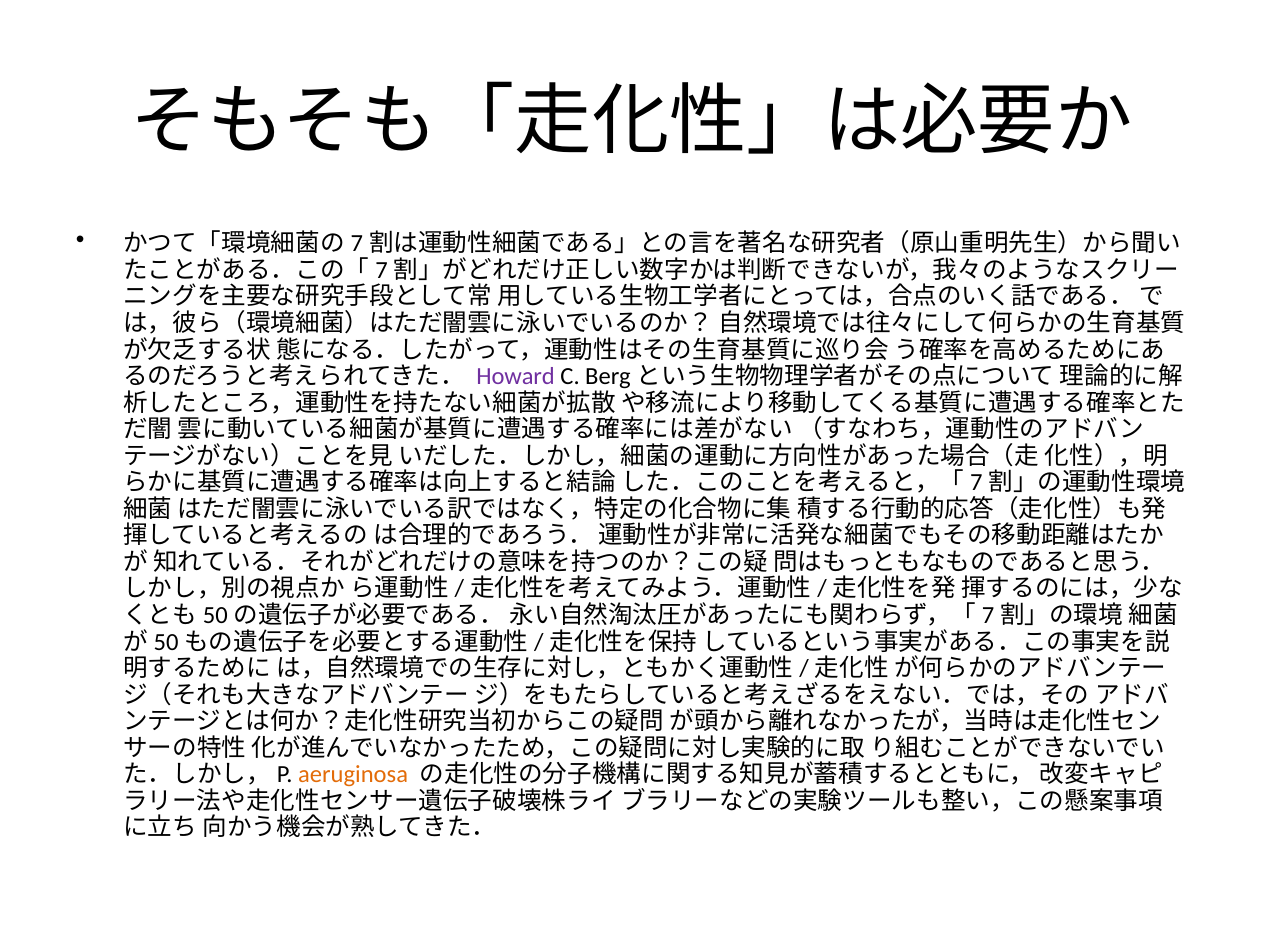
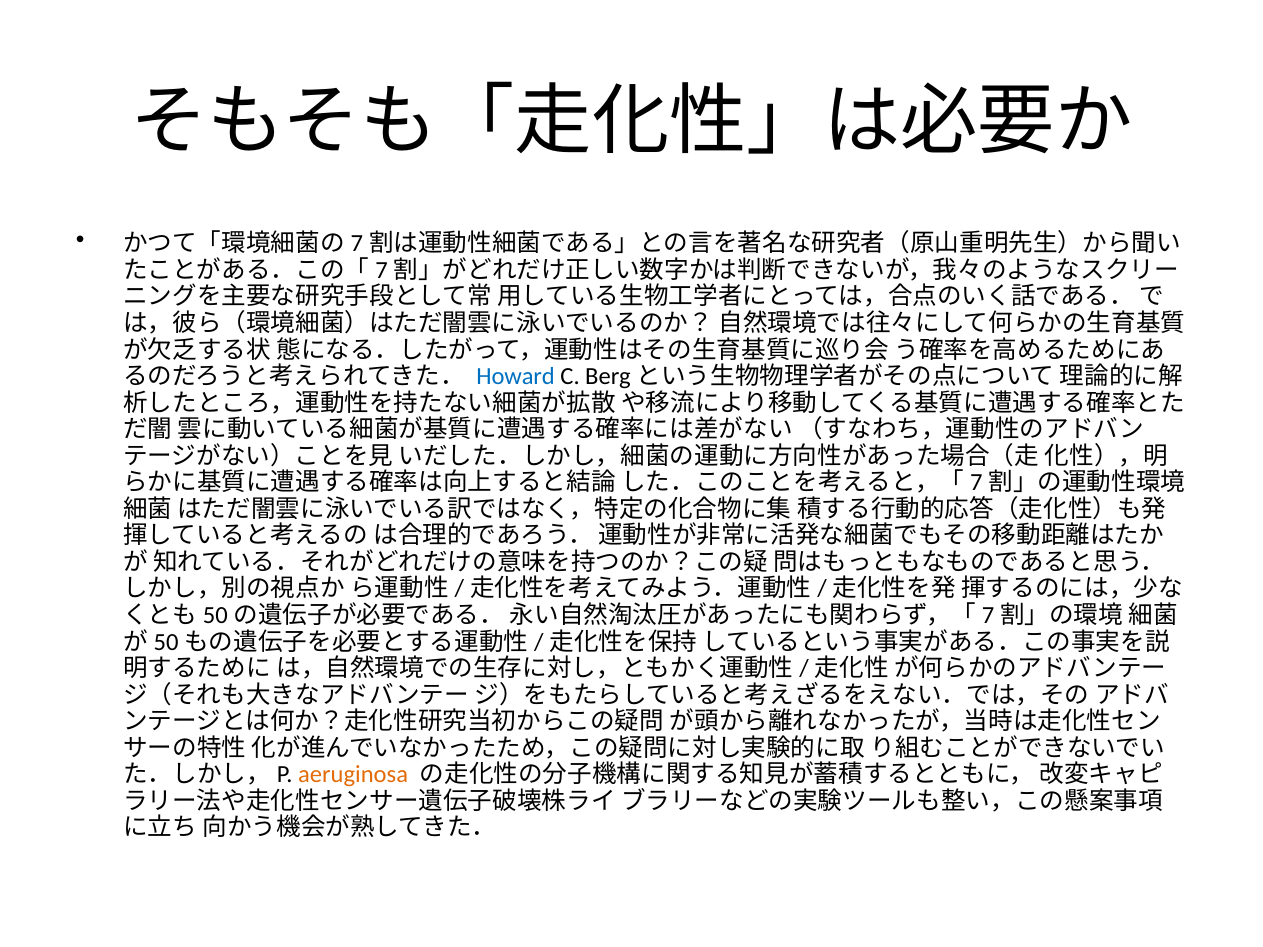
Howard colour: purple -> blue
